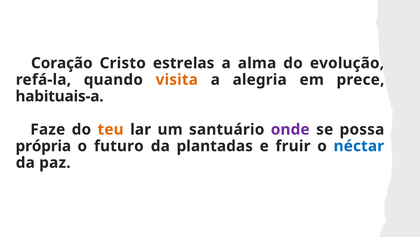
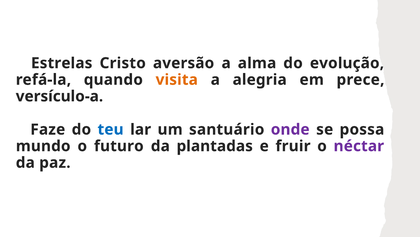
Coração: Coração -> Estrelas
estrelas: estrelas -> aversão
habituais-a: habituais-a -> versículo-a
teu colour: orange -> blue
própria: própria -> mundo
néctar colour: blue -> purple
